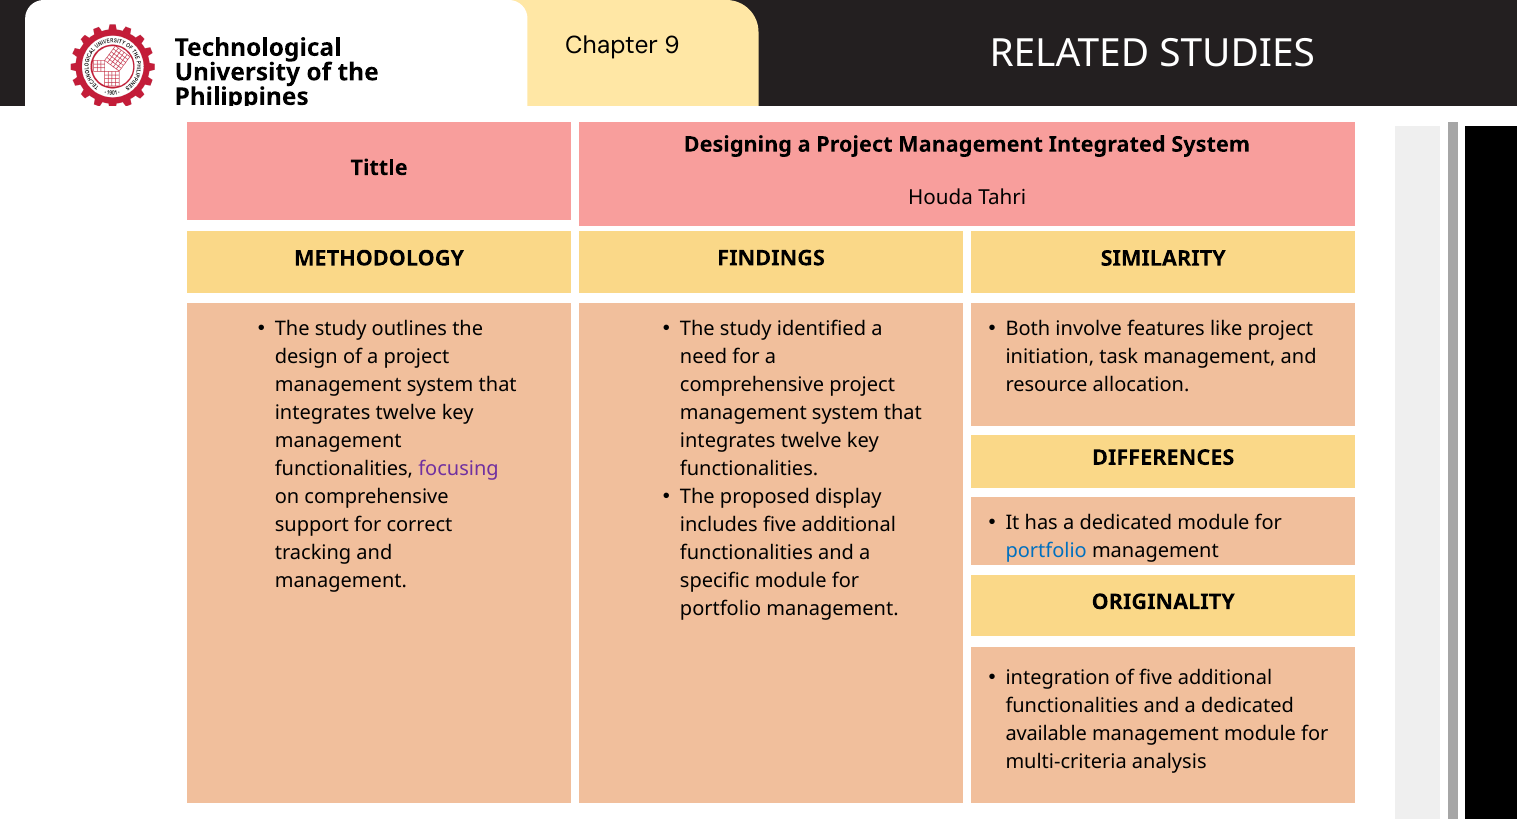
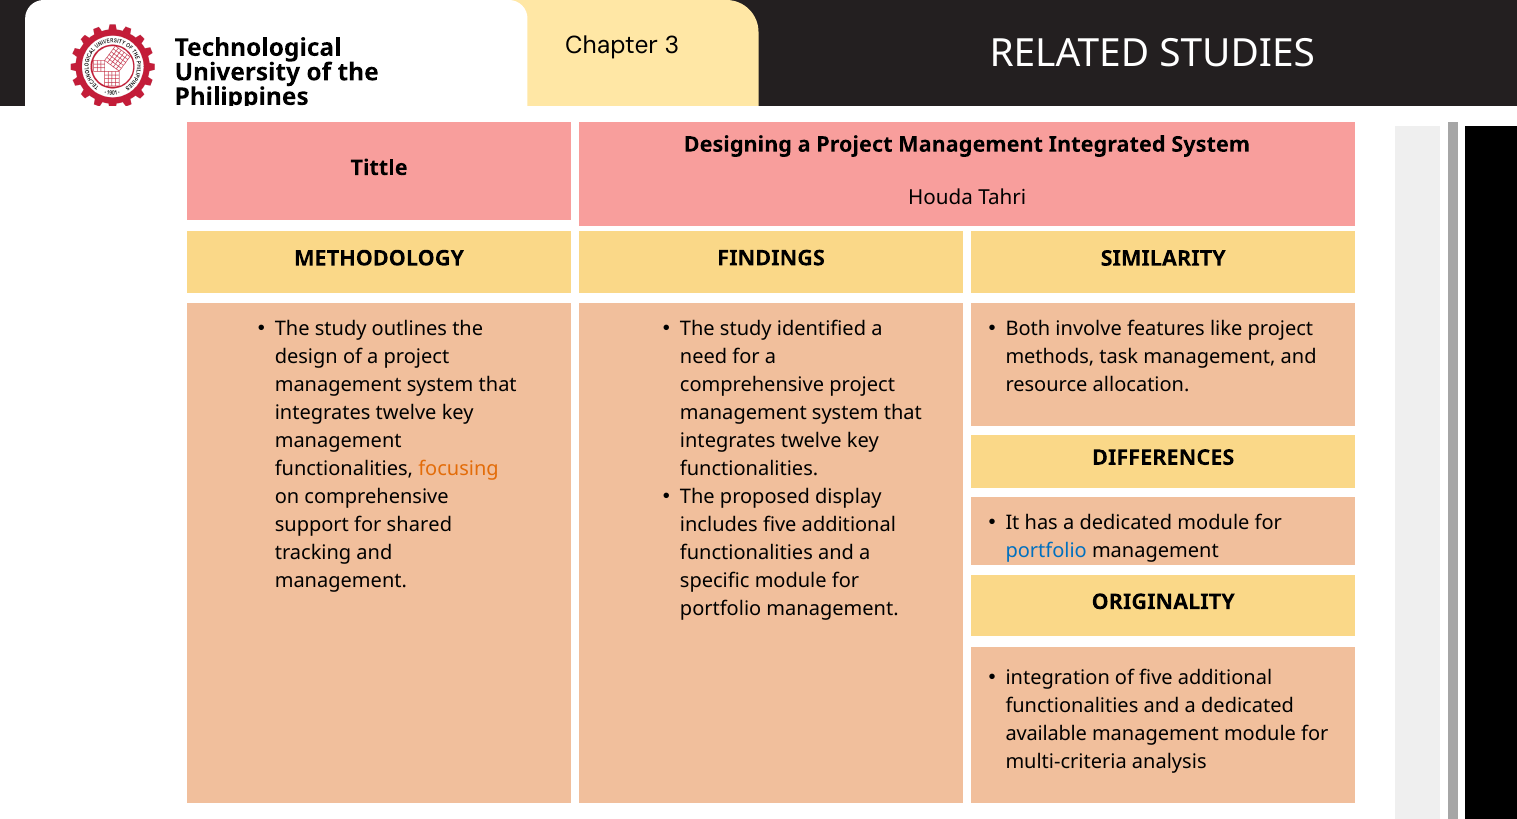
9: 9 -> 3
initiation: initiation -> methods
focusing colour: purple -> orange
correct: correct -> shared
